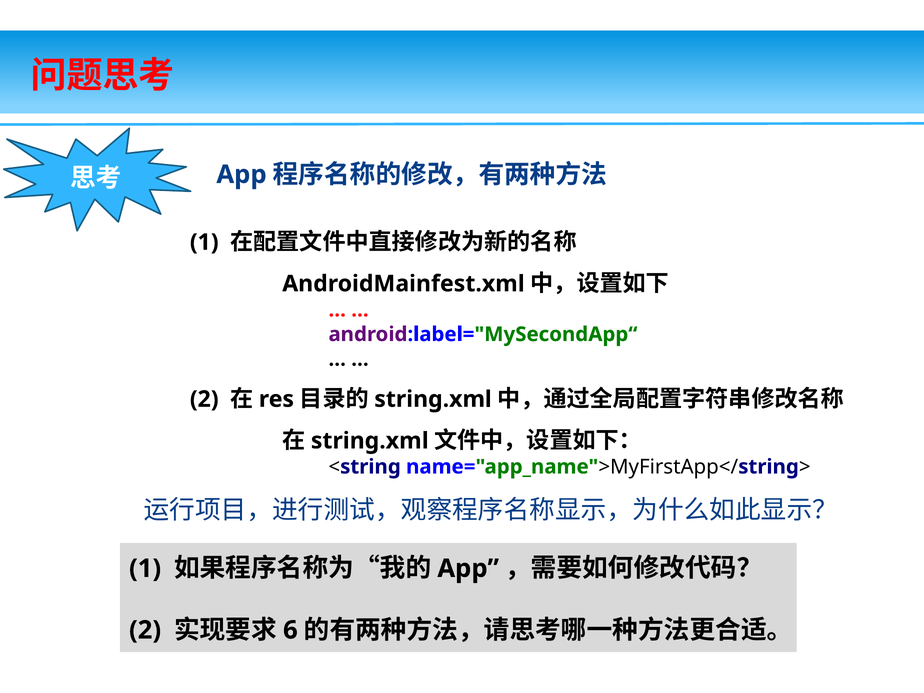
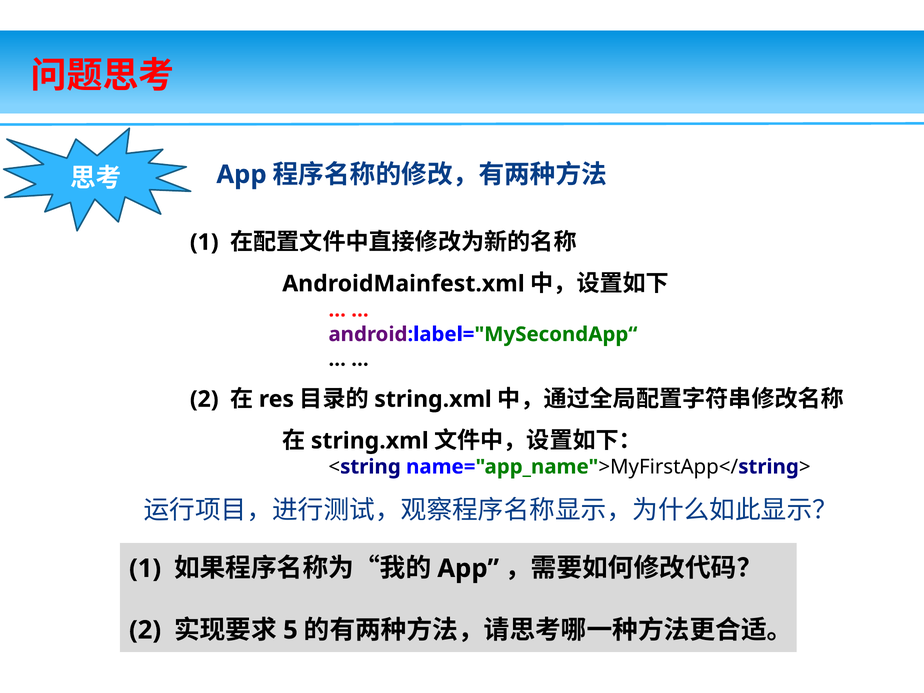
6: 6 -> 5
